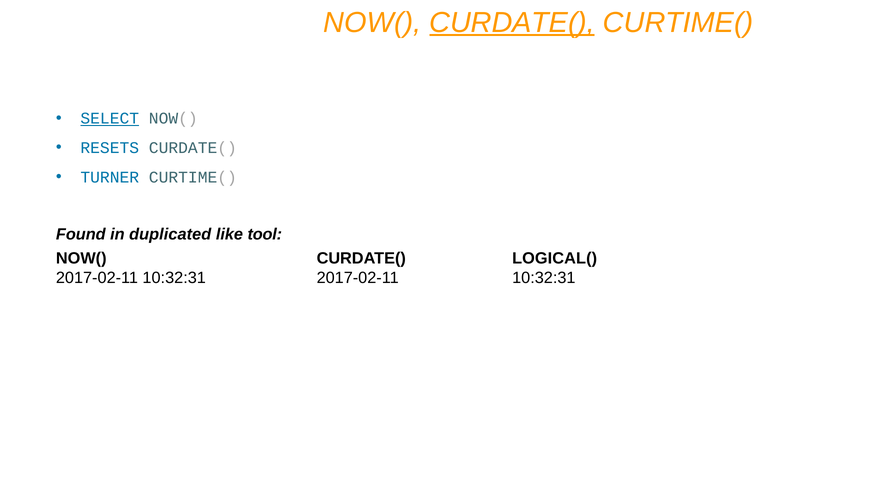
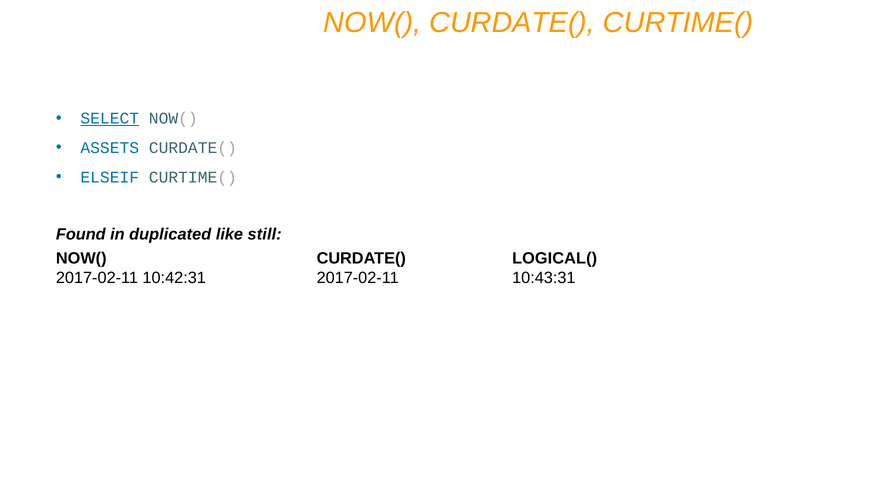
CURDATE( at (512, 23) underline: present -> none
RESETS: RESETS -> ASSETS
TURNER: TURNER -> ELSEIF
tool: tool -> still
10:32:31 at (174, 278): 10:32:31 -> 10:42:31
10:32:31 at (544, 278): 10:32:31 -> 10:43:31
